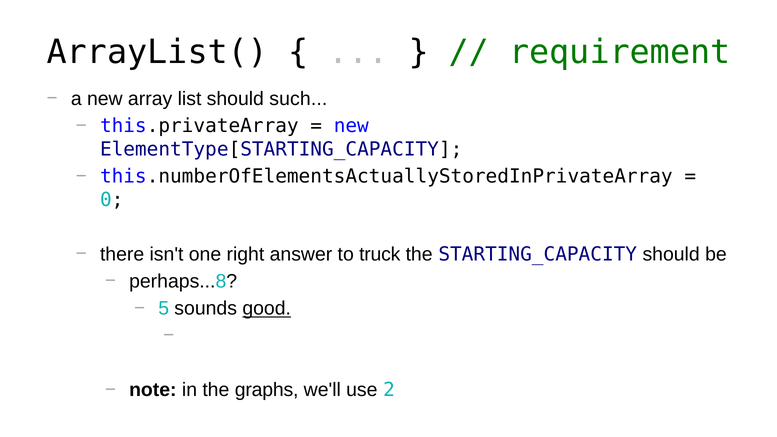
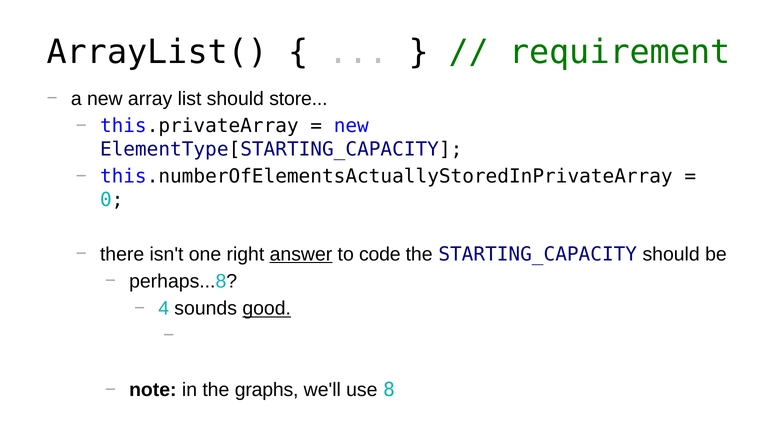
such: such -> store
answer underline: none -> present
truck: truck -> code
5: 5 -> 4
2: 2 -> 8
